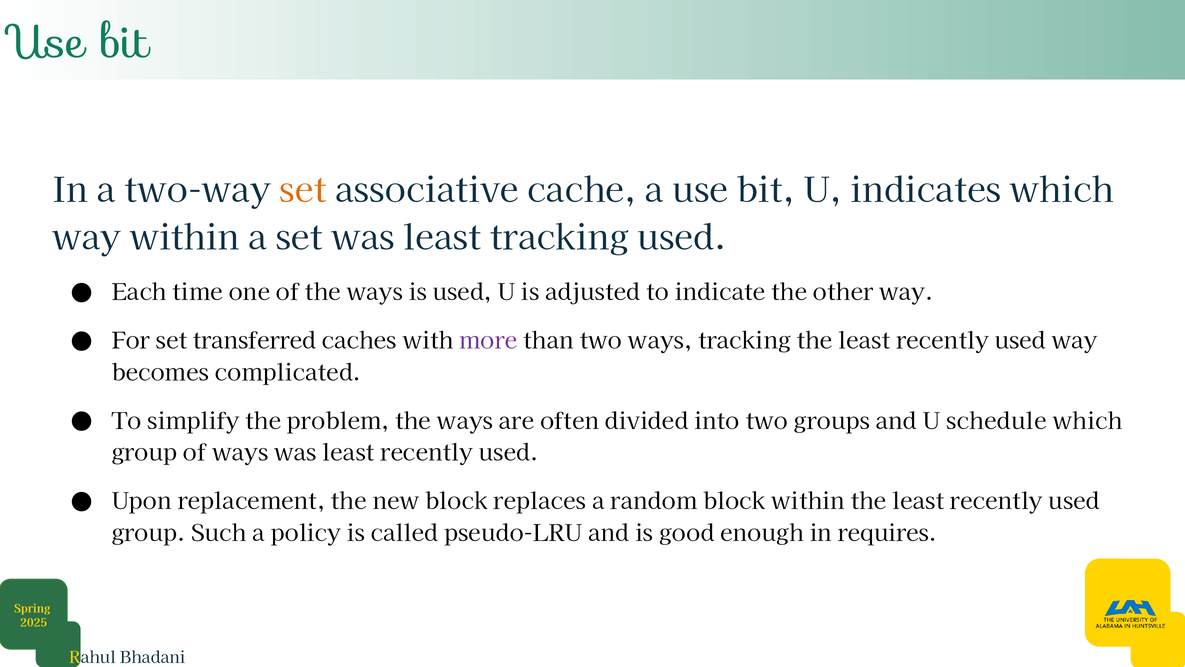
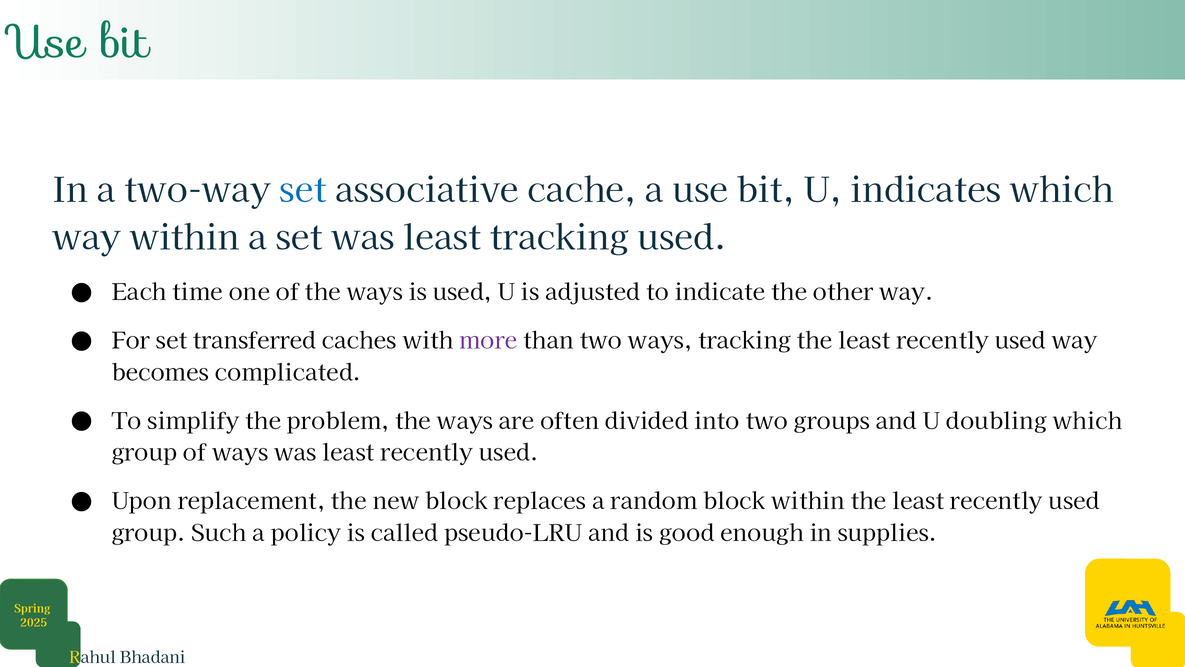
set at (303, 191) colour: orange -> blue
schedule: schedule -> doubling
requires: requires -> supplies
